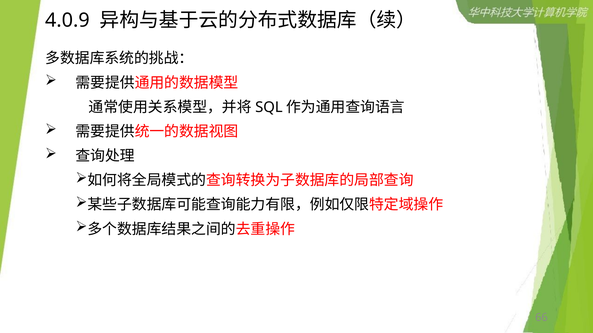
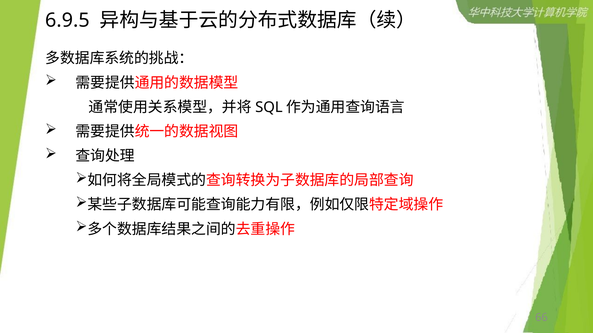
4.0.9: 4.0.9 -> 6.9.5
